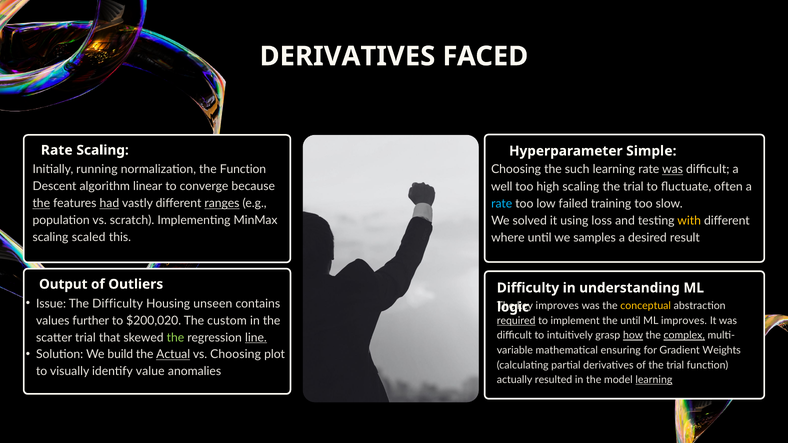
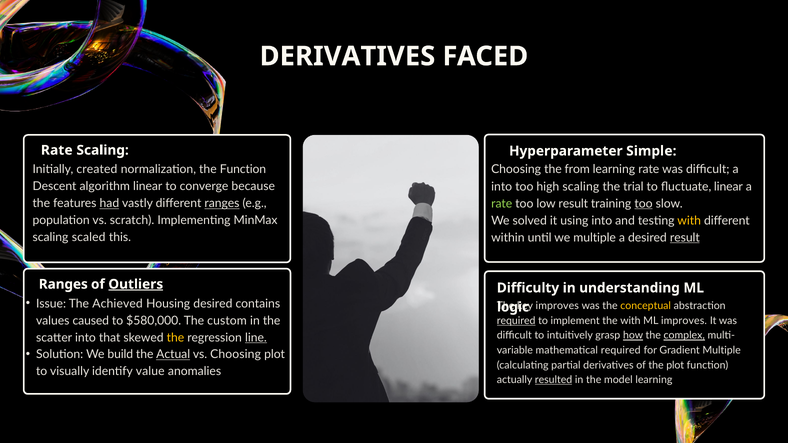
running: running -> created
such: such -> from
was at (673, 170) underline: present -> none
well at (502, 187): well -> into
fluctuate often: often -> linear
the at (41, 204) underline: present -> none
rate at (502, 204) colour: light blue -> light green
low failed: failed -> result
too at (644, 204) underline: none -> present
using loss: loss -> into
where: where -> within
we samples: samples -> multiple
result at (685, 238) underline: none -> present
Output at (63, 284): Output -> Ranges
Outliers underline: none -> present
The Difficulty: Difficulty -> Achieved
Housing unseen: unseen -> desired
further: further -> caused
$200,020: $200,020 -> $580,000
the until: until -> with
scatter trial: trial -> into
the at (175, 338) colour: light green -> yellow
mathematical ensuring: ensuring -> required
Gradient Weights: Weights -> Multiple
of the trial: trial -> plot
resulted underline: none -> present
learning at (654, 380) underline: present -> none
